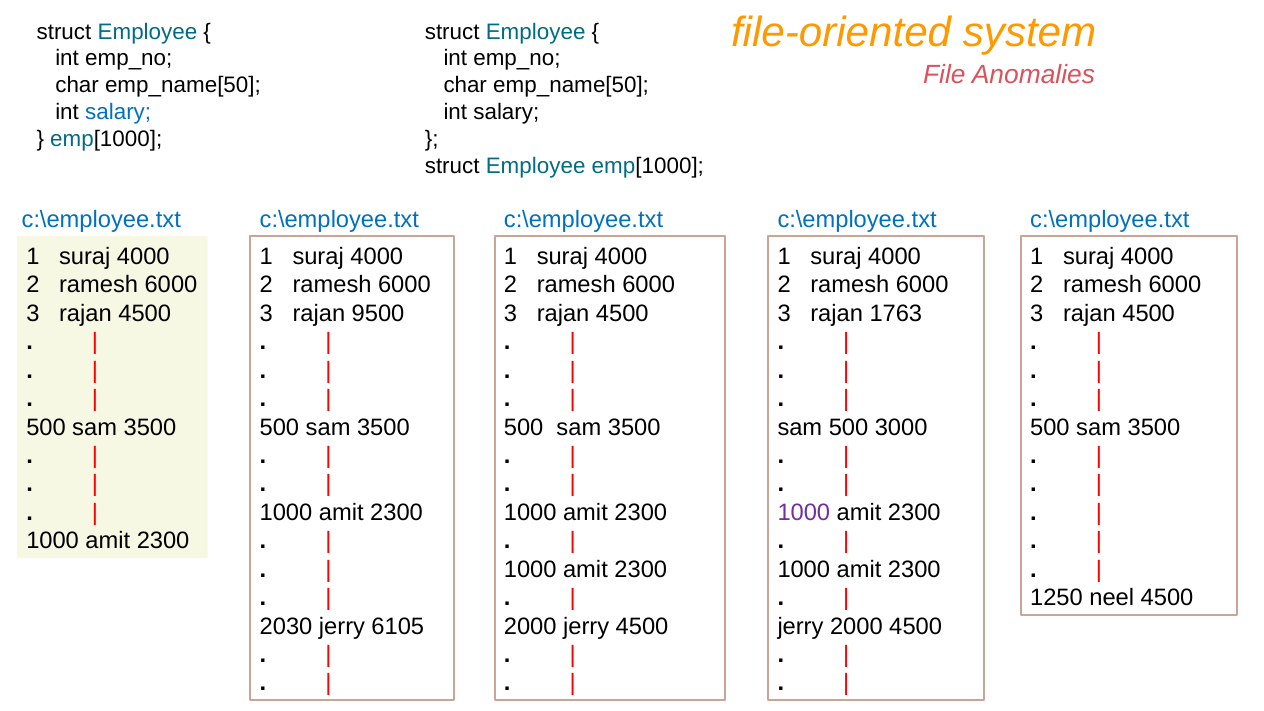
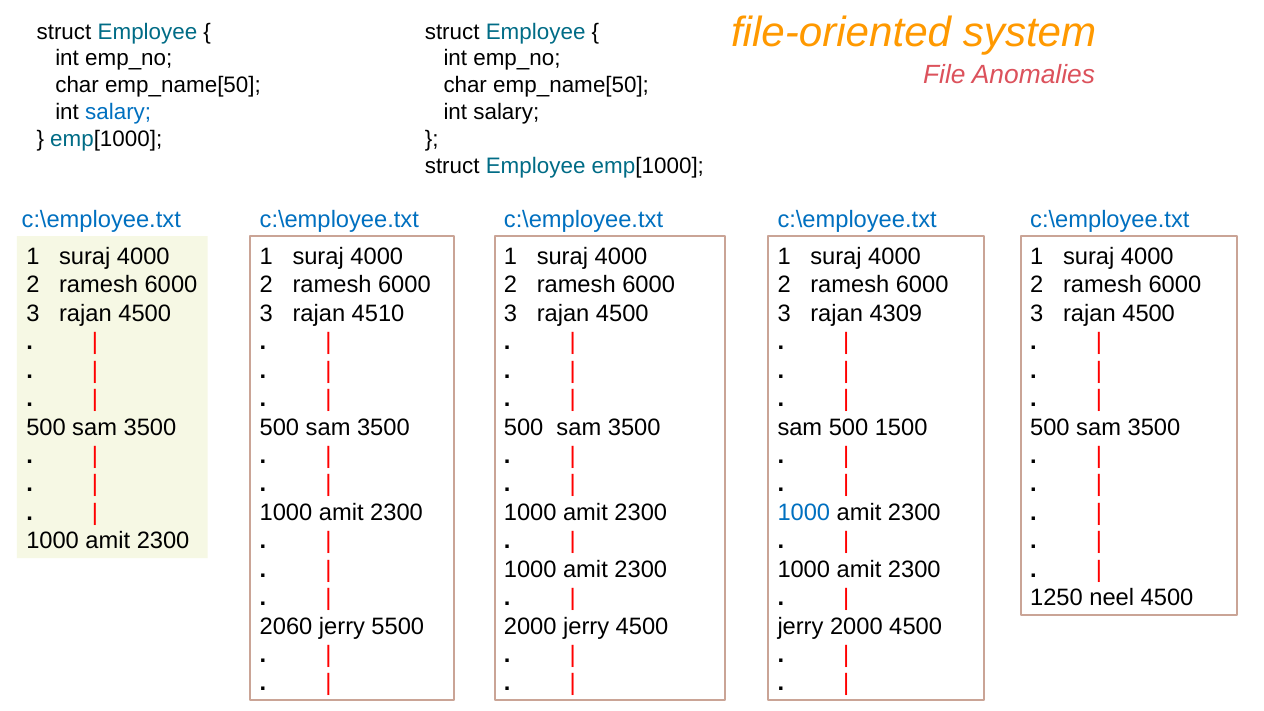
9500: 9500 -> 4510
1763: 1763 -> 4309
3000: 3000 -> 1500
1000 at (804, 513) colour: purple -> blue
2030: 2030 -> 2060
6105: 6105 -> 5500
